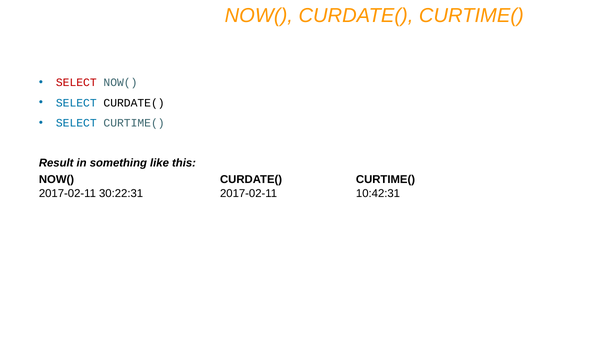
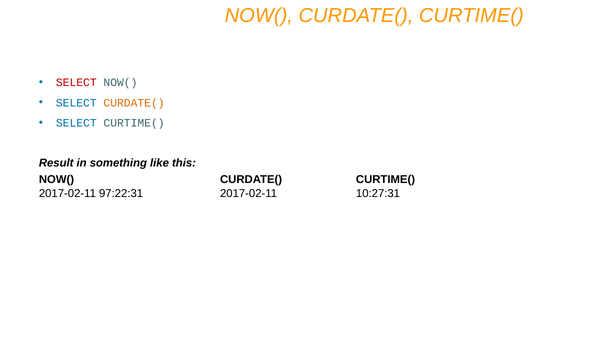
CURDATE( at (134, 103) colour: black -> orange
30:22:31: 30:22:31 -> 97:22:31
10:42:31: 10:42:31 -> 10:27:31
